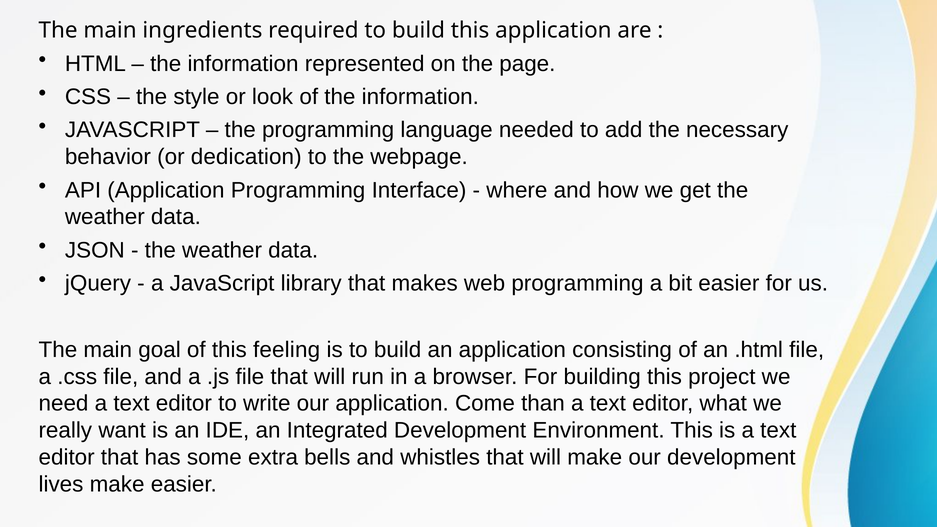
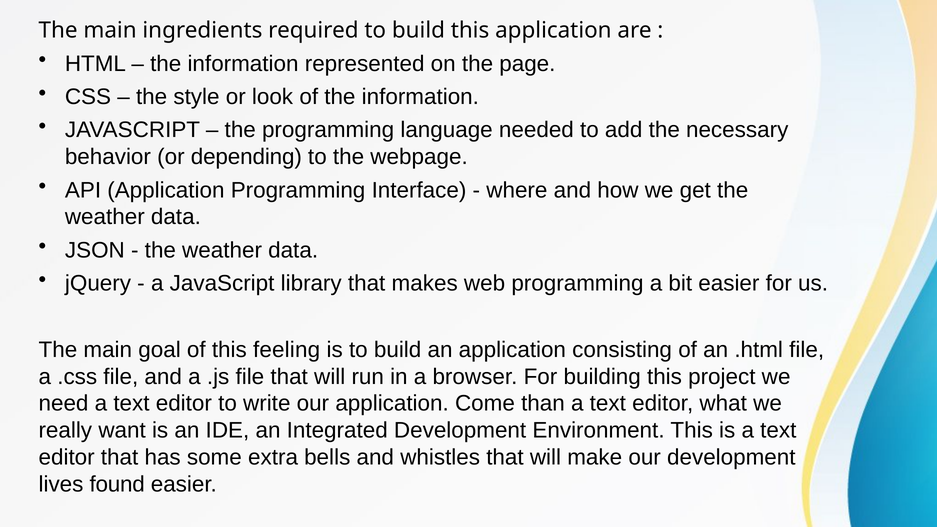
dedication: dedication -> depending
lives make: make -> found
